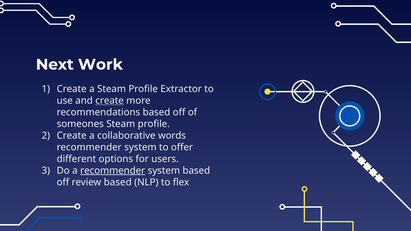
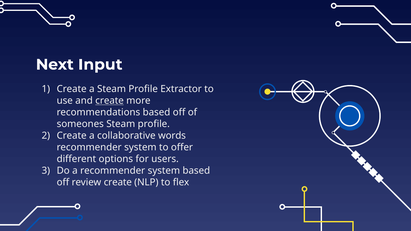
Work: Work -> Input
recommender at (113, 171) underline: present -> none
review based: based -> create
